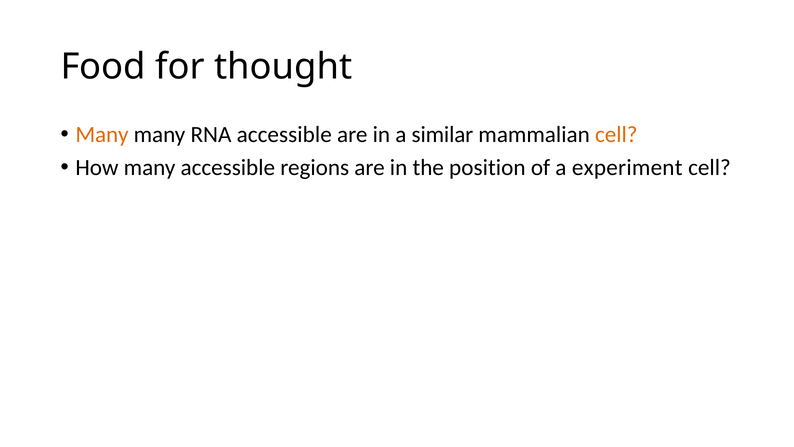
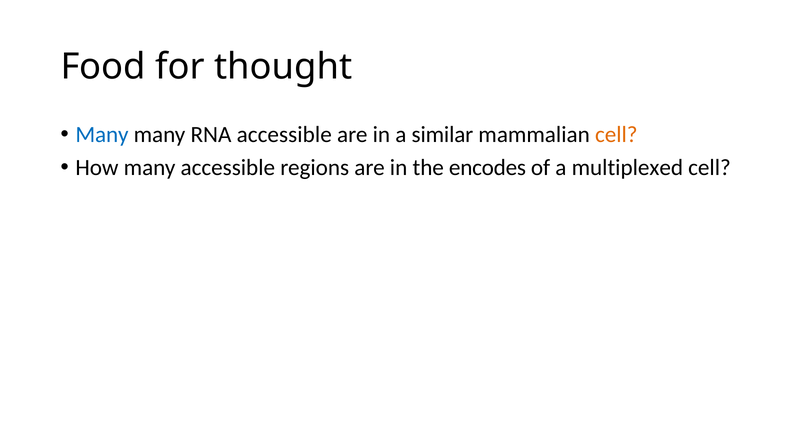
Many at (102, 134) colour: orange -> blue
position: position -> encodes
experiment: experiment -> multiplexed
